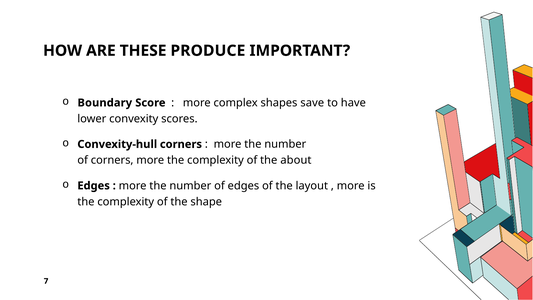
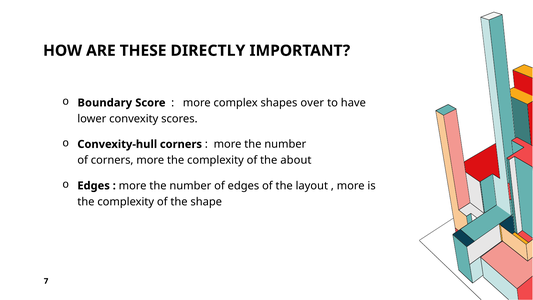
PRODUCE: PRODUCE -> DIRECTLY
save: save -> over
